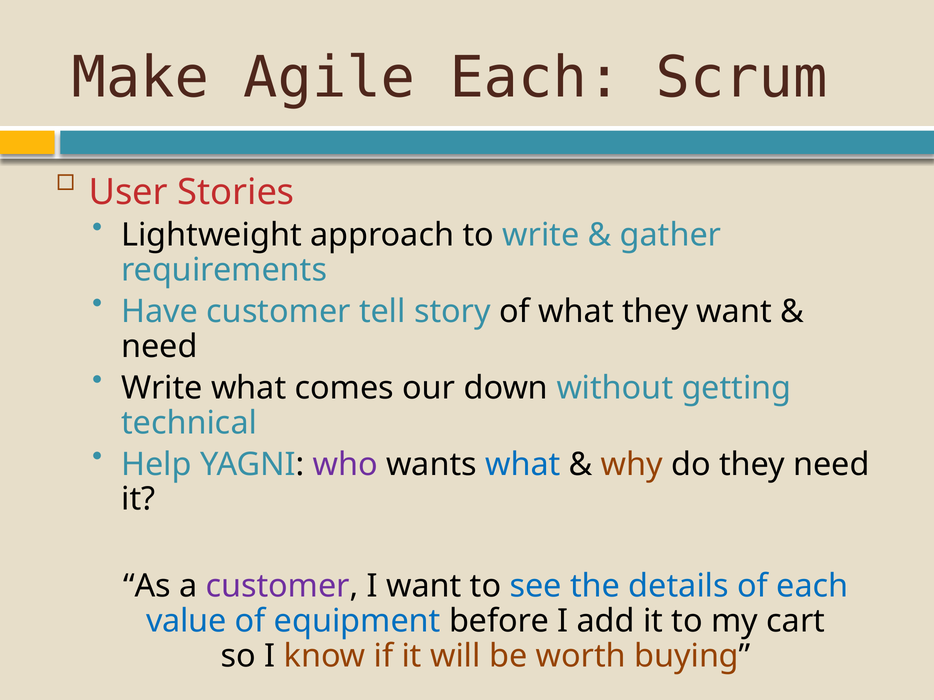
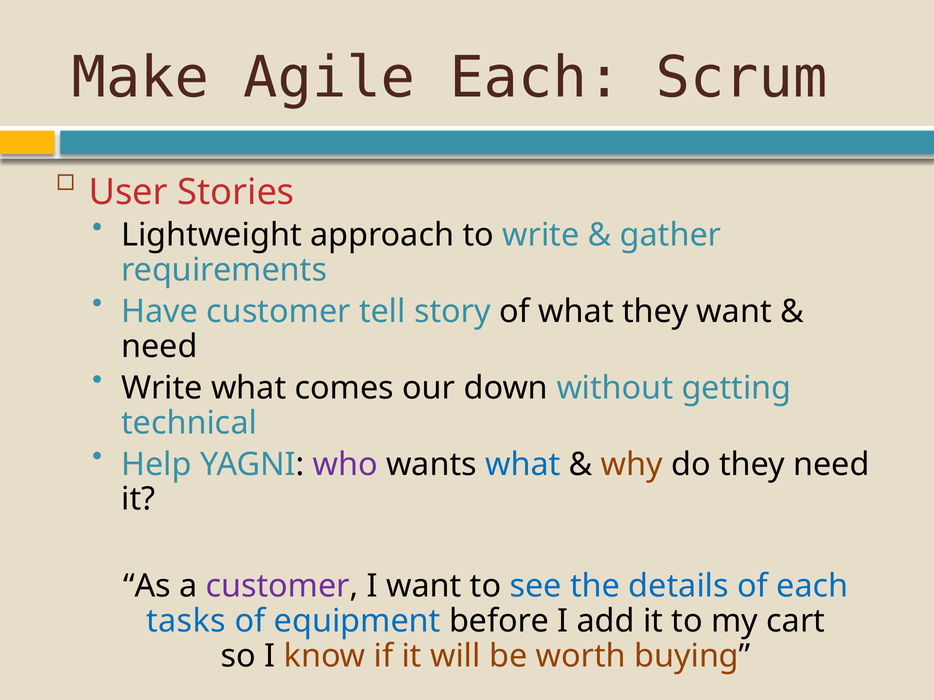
value: value -> tasks
